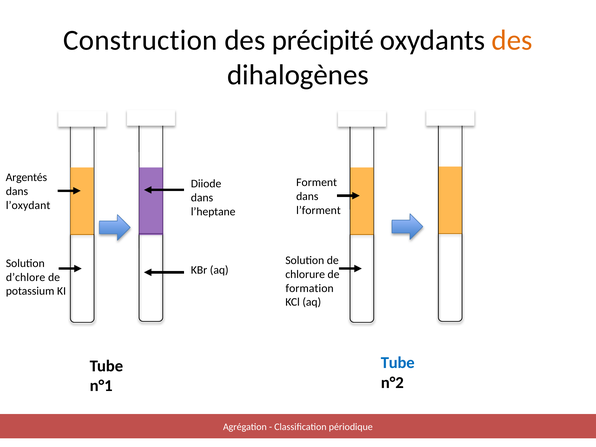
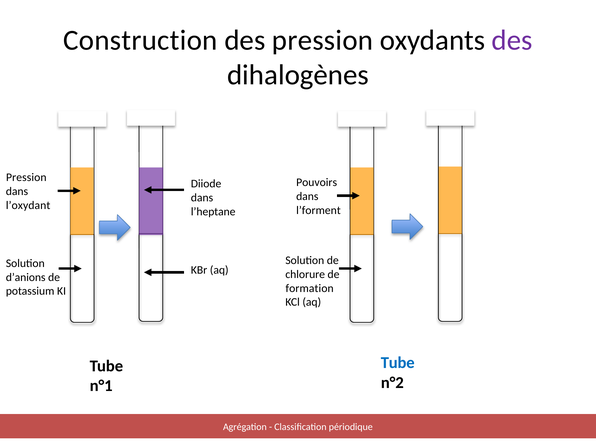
des précipité: précipité -> pression
des at (512, 40) colour: orange -> purple
Argentés at (26, 177): Argentés -> Pression
Forment: Forment -> Pouvoirs
d’chlore: d’chlore -> d’anions
